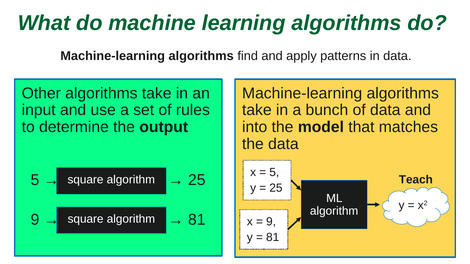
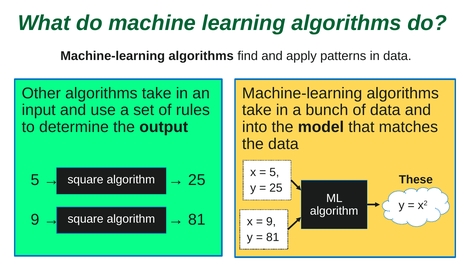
Teach: Teach -> These
